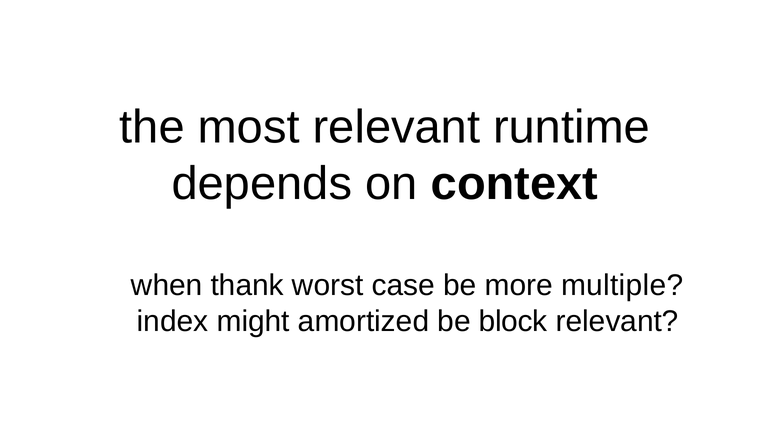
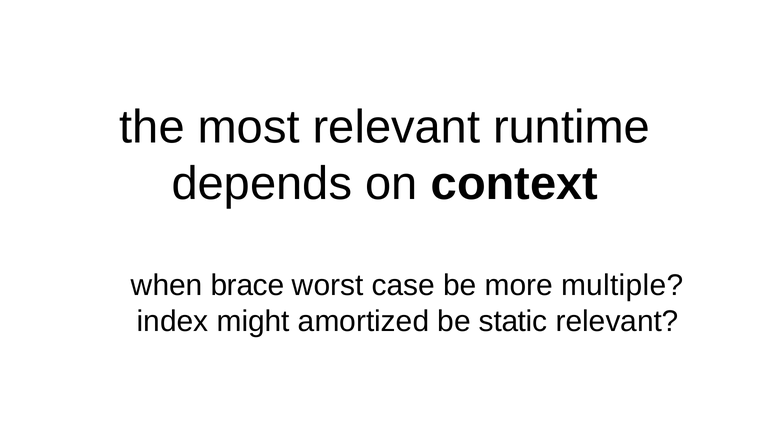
thank: thank -> brace
block: block -> static
